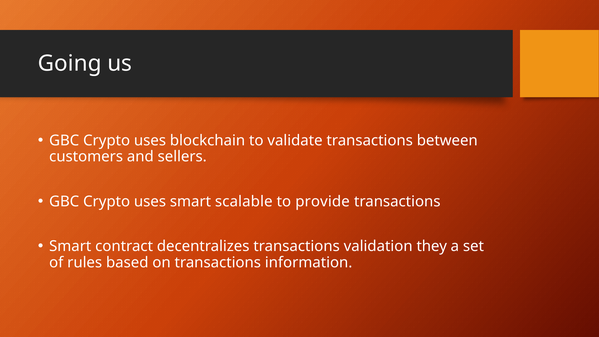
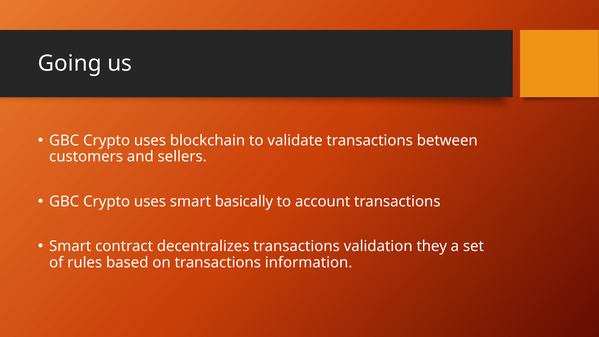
scalable: scalable -> basically
provide: provide -> account
